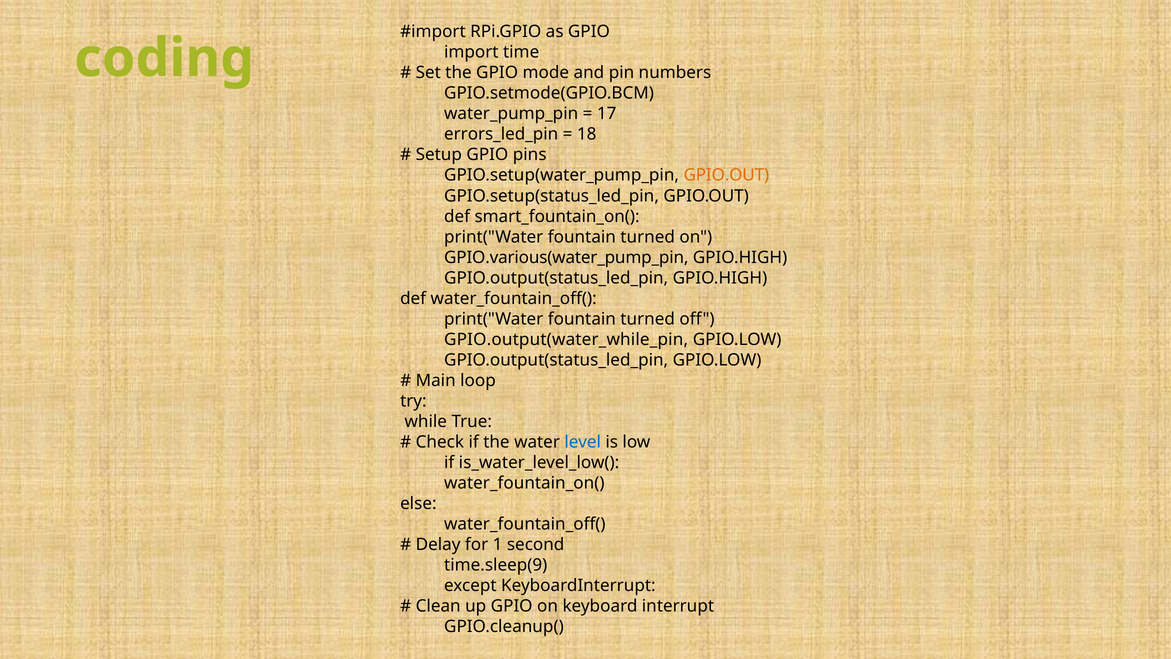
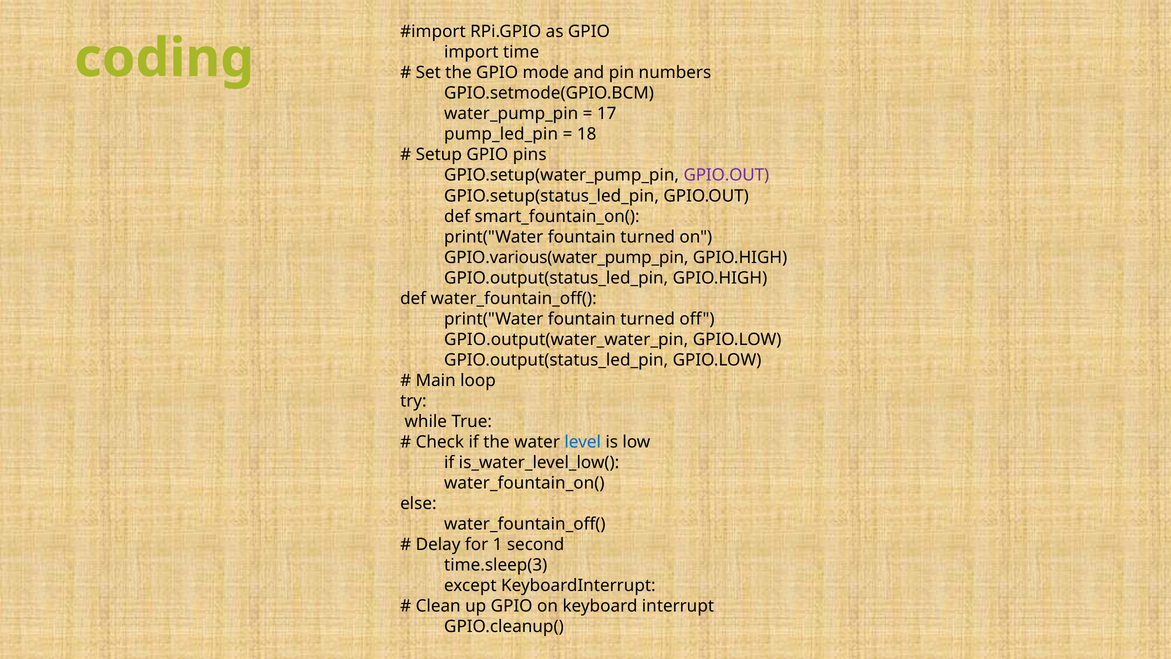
errors_led_pin: errors_led_pin -> pump_led_pin
GPIO.OUT at (726, 175) colour: orange -> purple
GPIO.output(water_while_pin: GPIO.output(water_while_pin -> GPIO.output(water_water_pin
time.sleep(9: time.sleep(9 -> time.sleep(3
